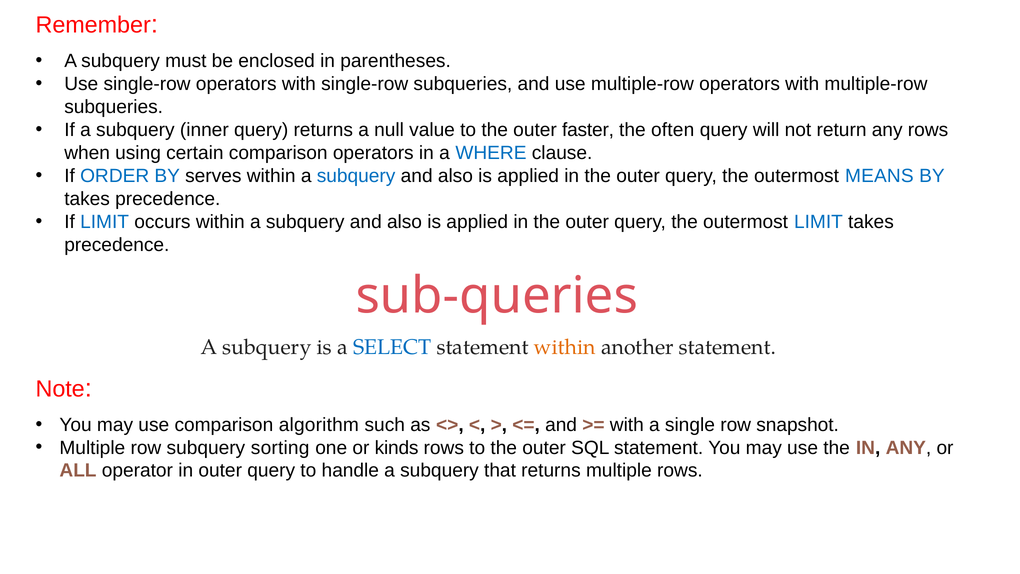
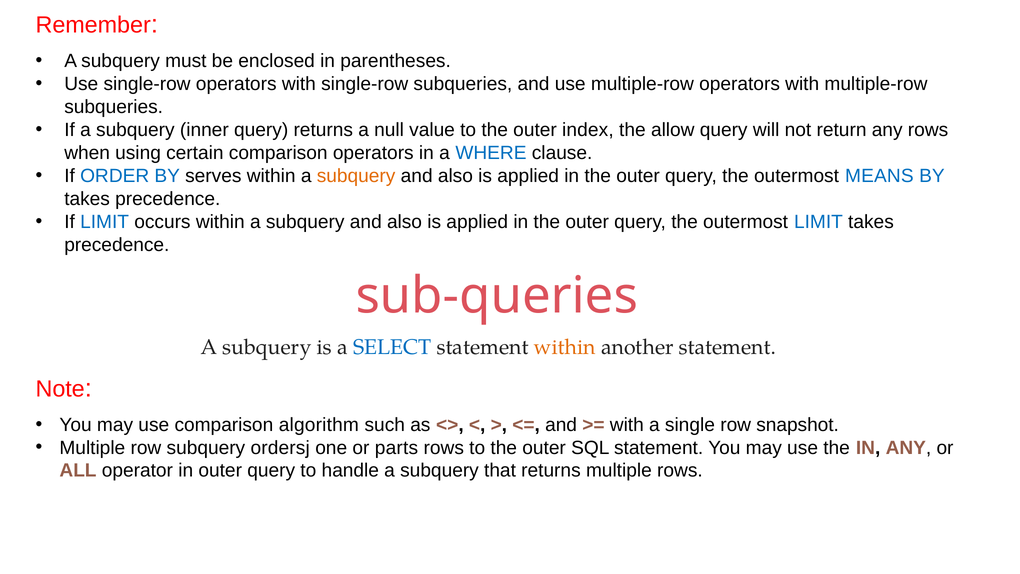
faster: faster -> index
often: often -> allow
subquery at (356, 176) colour: blue -> orange
sorting: sorting -> ordersj
kinds: kinds -> parts
